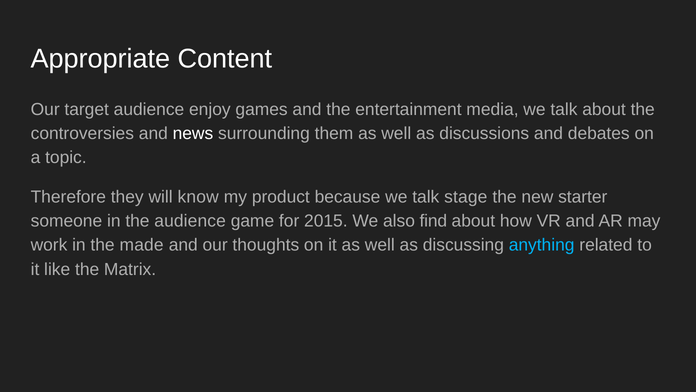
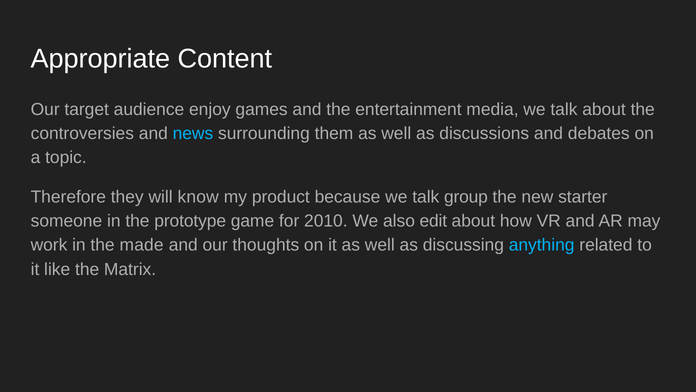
news colour: white -> light blue
stage: stage -> group
the audience: audience -> prototype
2015: 2015 -> 2010
find: find -> edit
